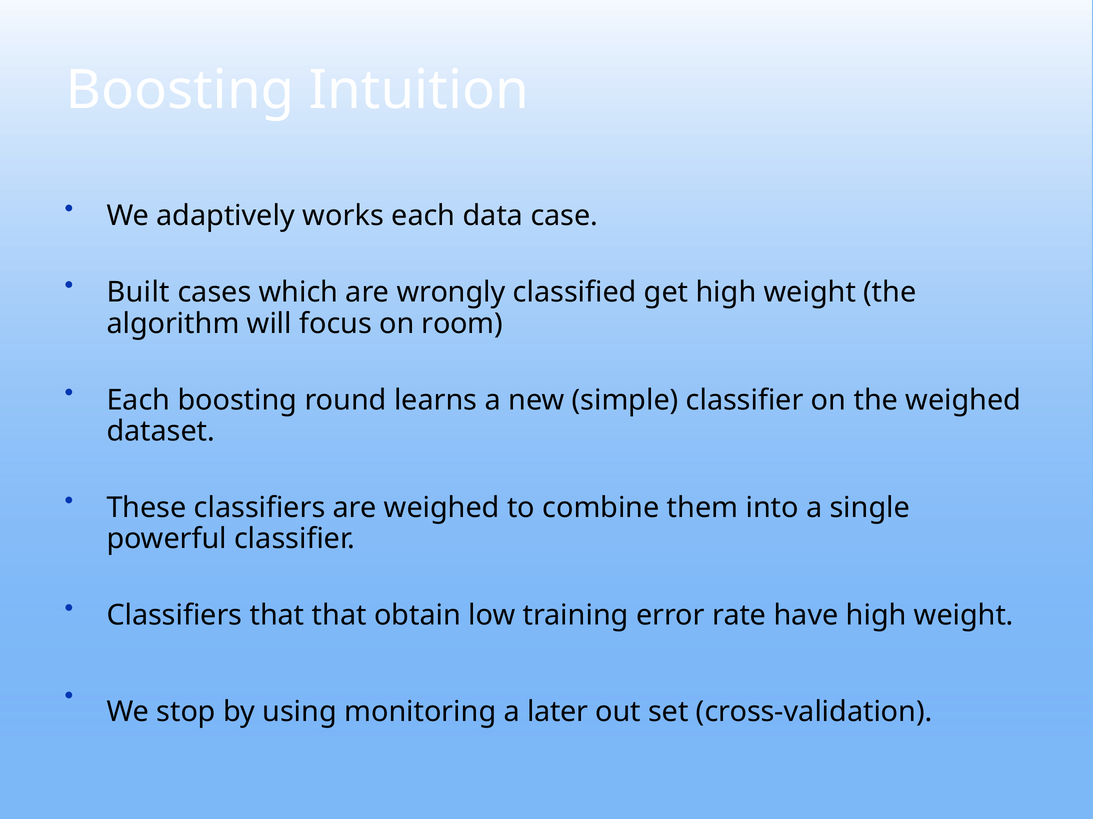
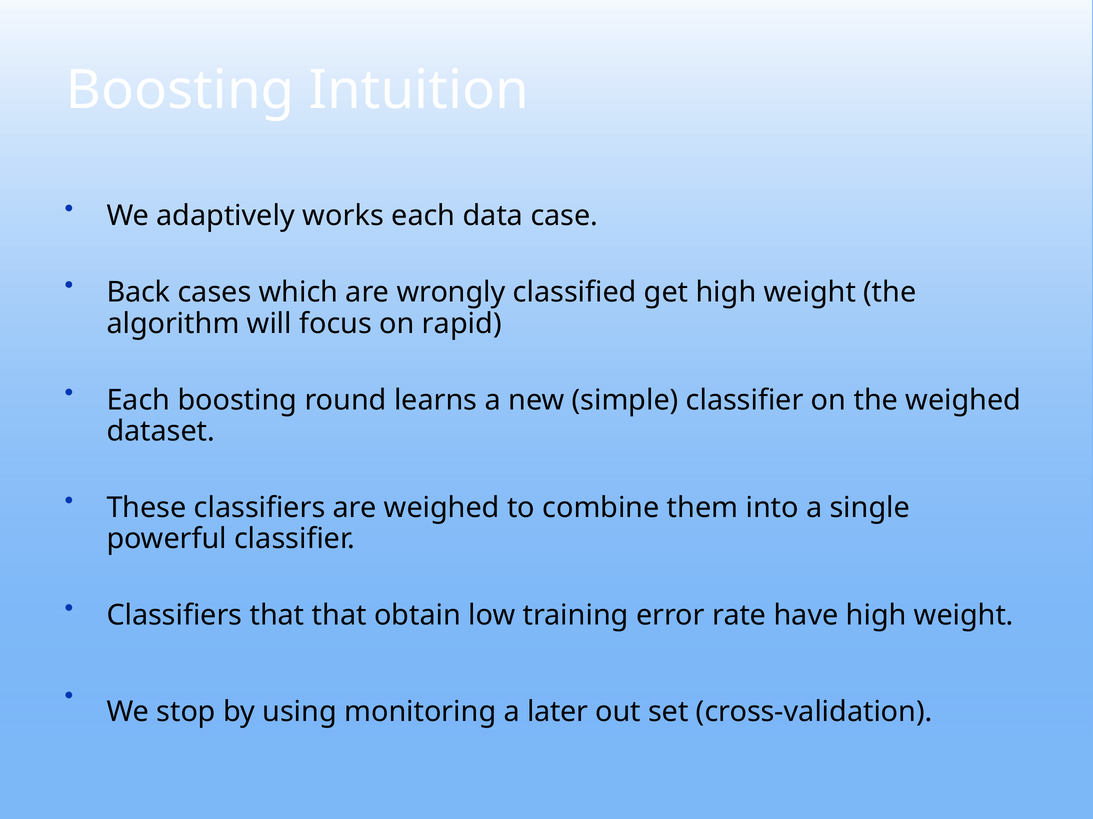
Built: Built -> Back
room: room -> rapid
